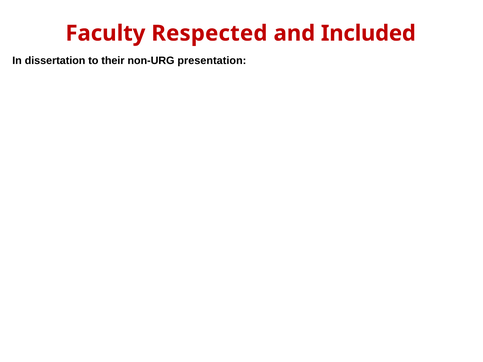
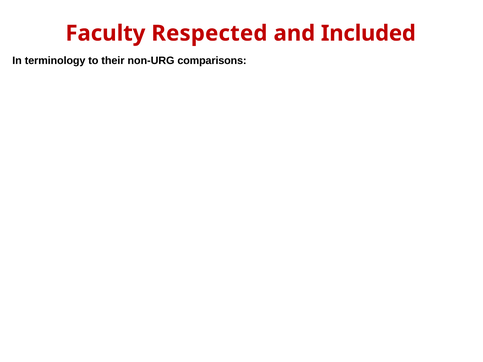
dissertation: dissertation -> terminology
presentation: presentation -> comparisons
